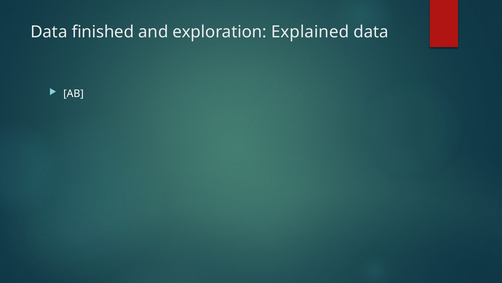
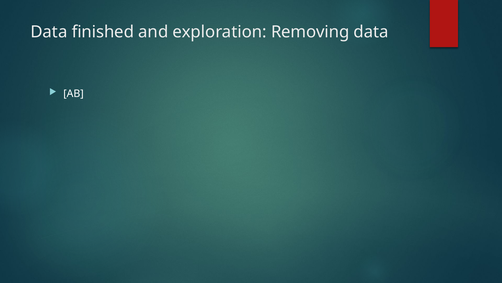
Explained: Explained -> Removing
